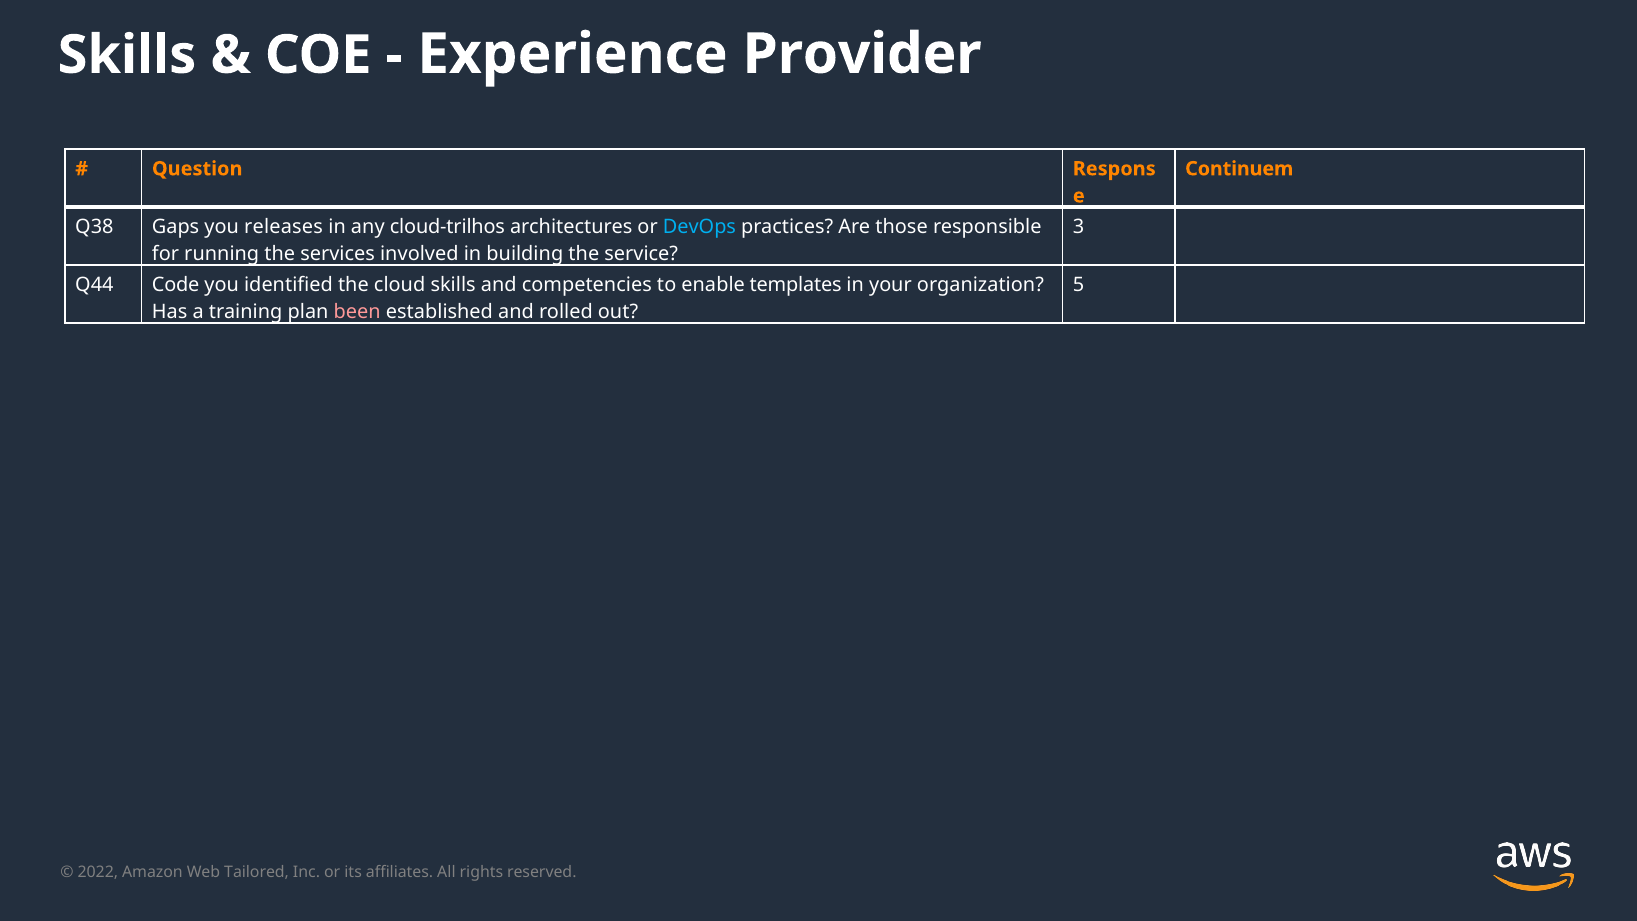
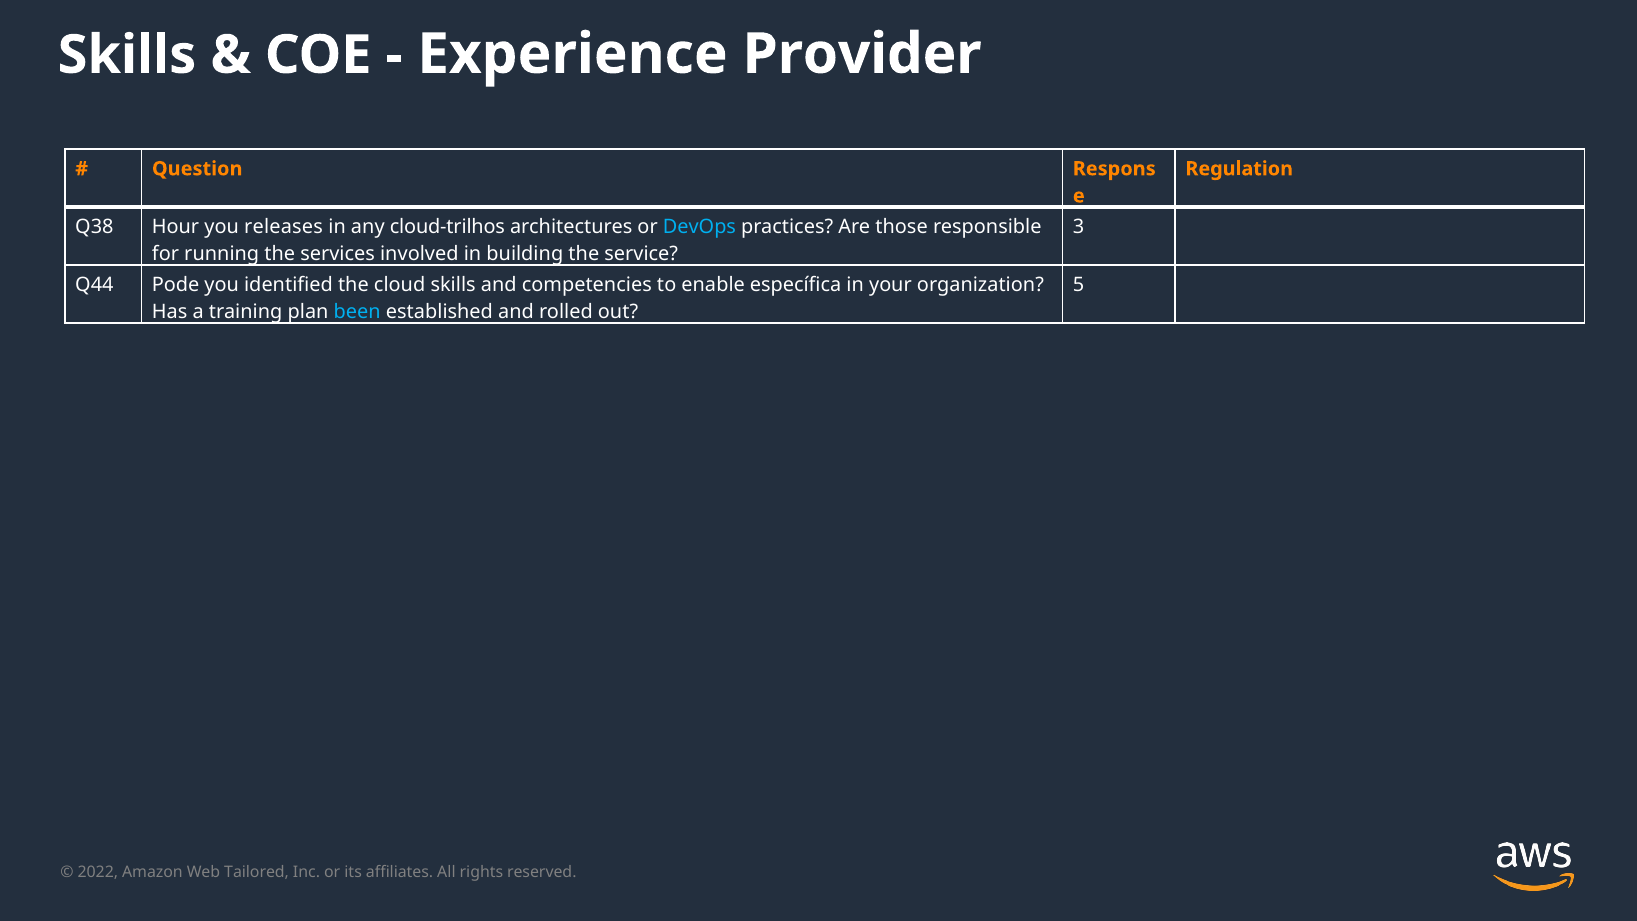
Continuem: Continuem -> Regulation
Gaps: Gaps -> Hour
Code: Code -> Pode
templates: templates -> específica
been colour: pink -> light blue
